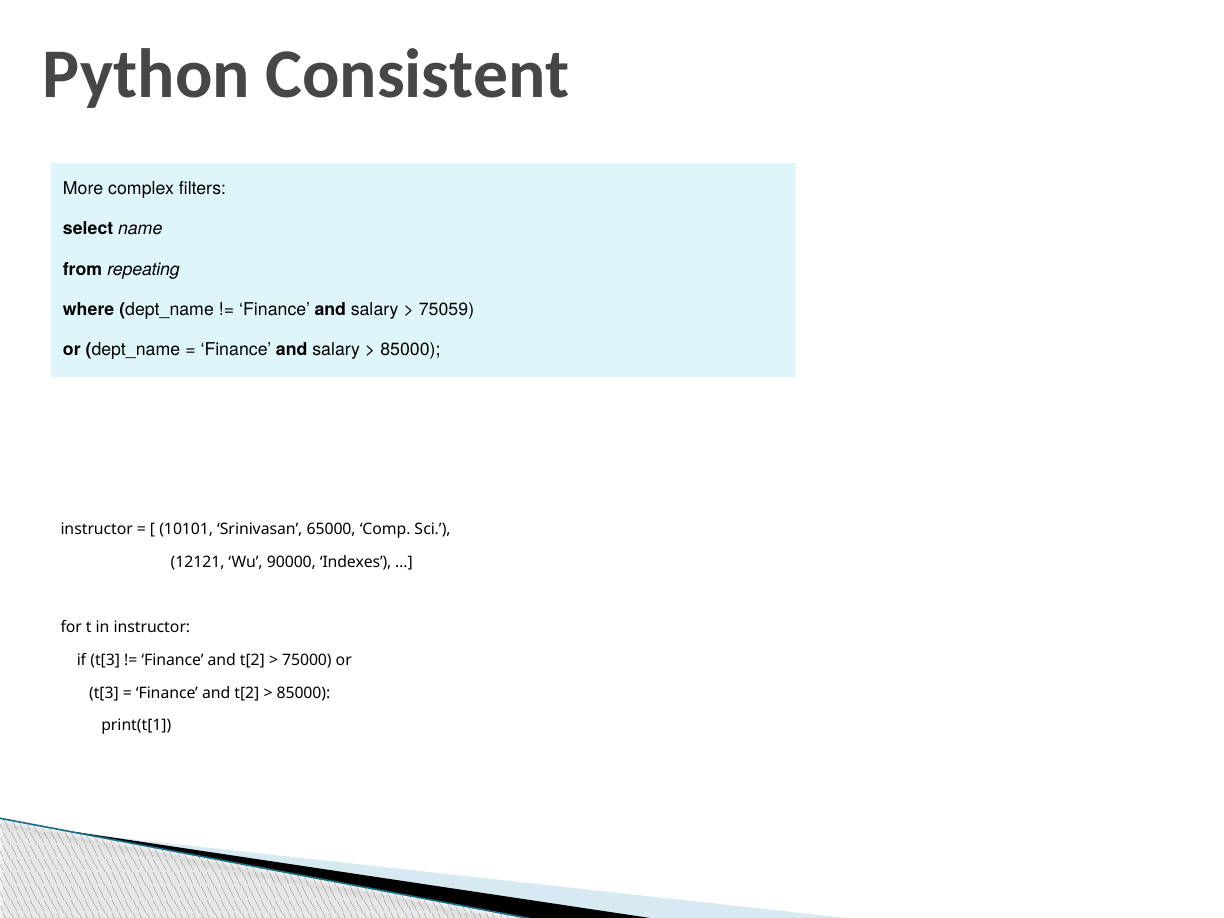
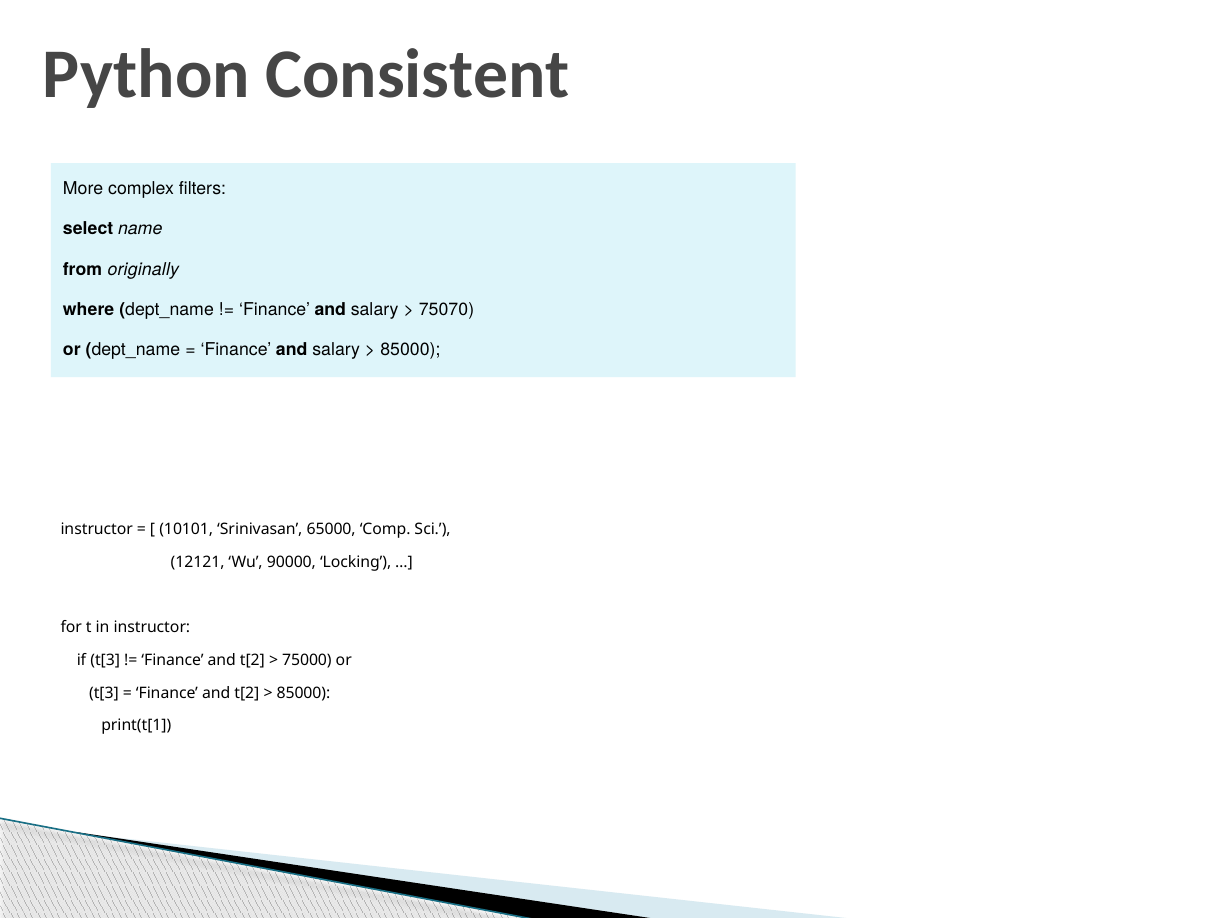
repeating: repeating -> originally
75059: 75059 -> 75070
Indexes: Indexes -> Locking
